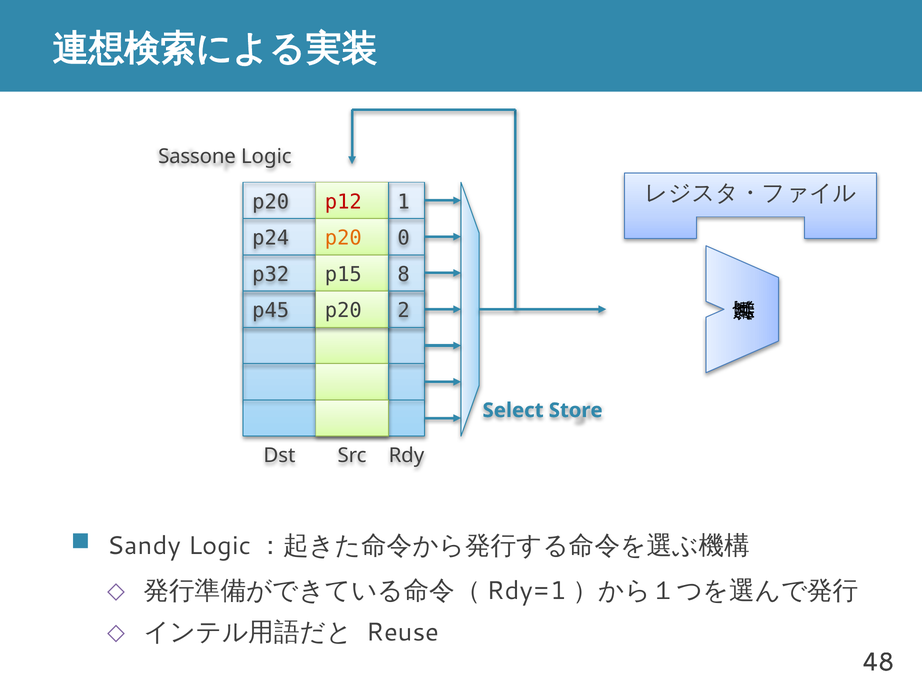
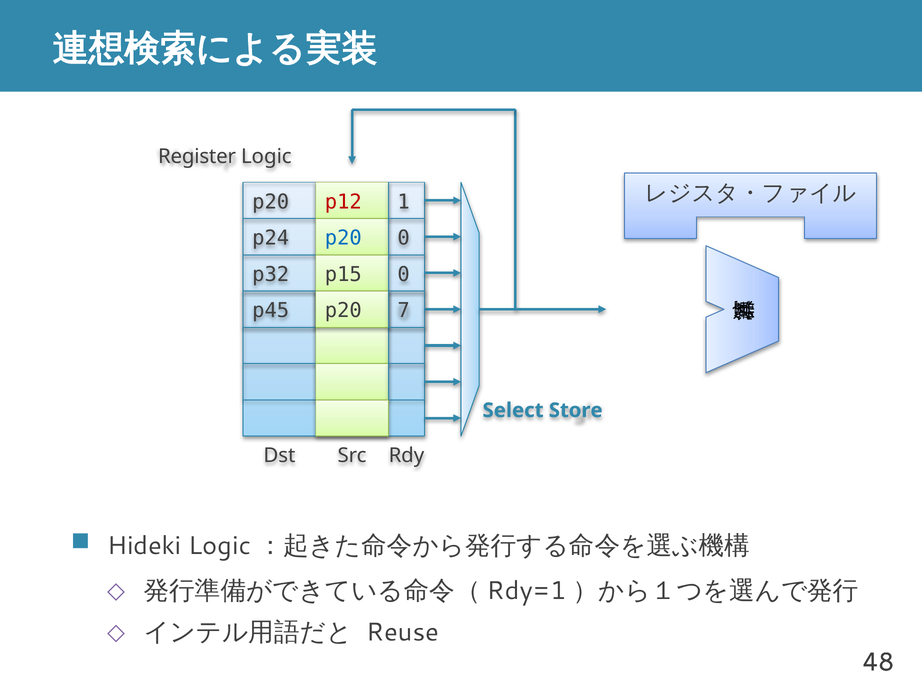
Sassone: Sassone -> Register
p20 at (343, 238) colour: orange -> blue
p15 8: 8 -> 0
2: 2 -> 7
Sandy: Sandy -> Hideki
